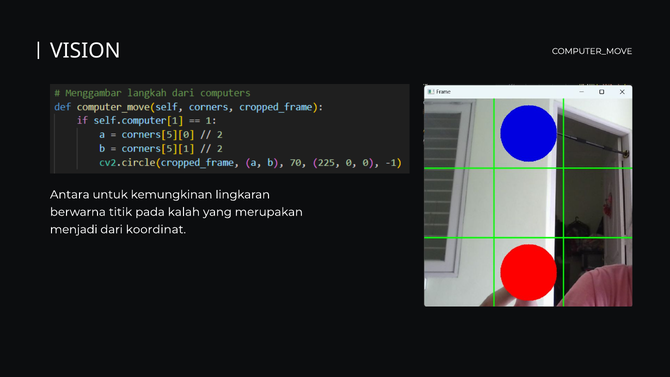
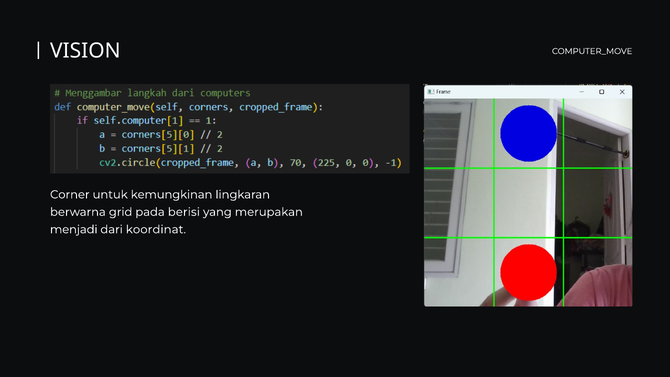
Antara: Antara -> Corner
titik: titik -> grid
kalah: kalah -> berisi
